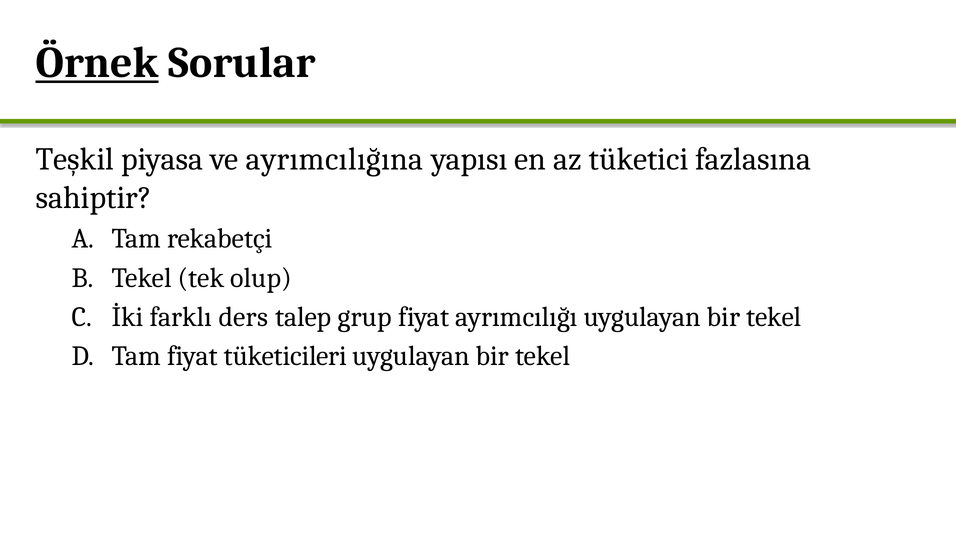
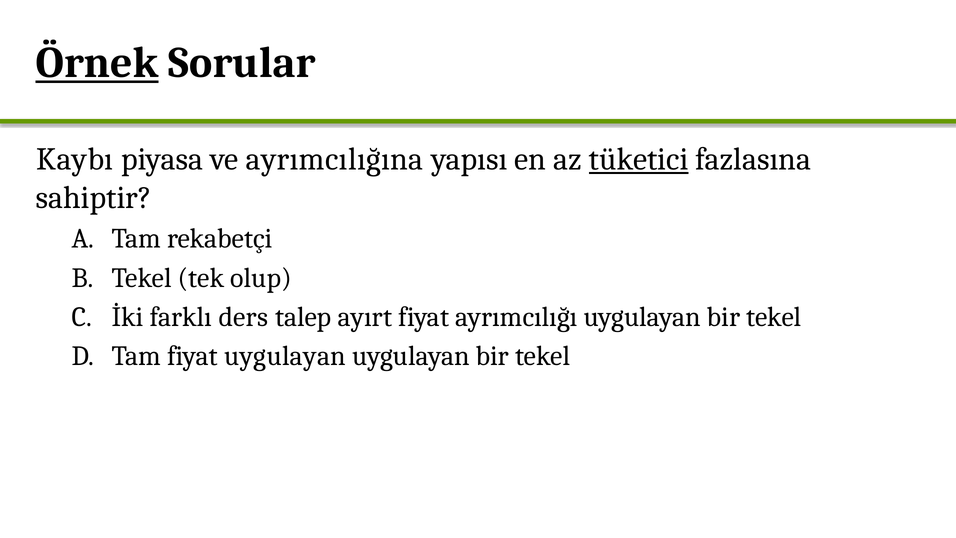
Teşkil: Teşkil -> Kaybı
tüketici underline: none -> present
grup: grup -> ayırt
fiyat tüketicileri: tüketicileri -> uygulayan
